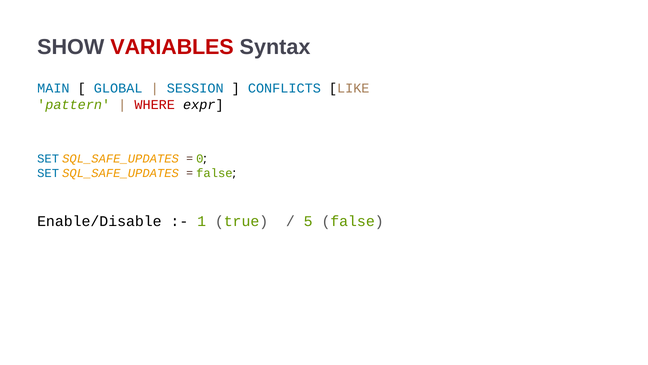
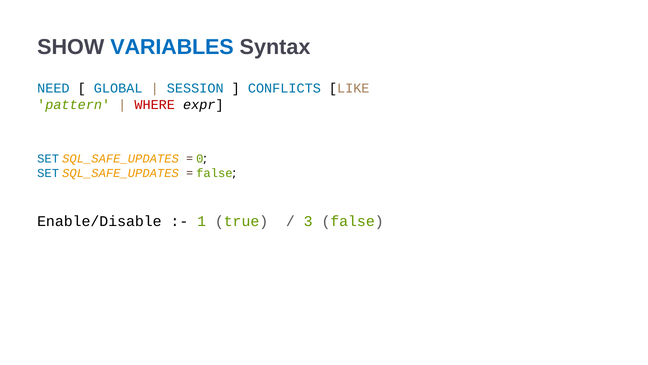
VARIABLES colour: red -> blue
MAIN: MAIN -> NEED
5: 5 -> 3
